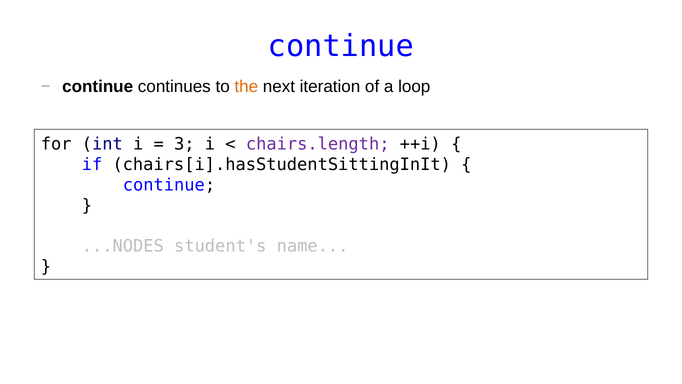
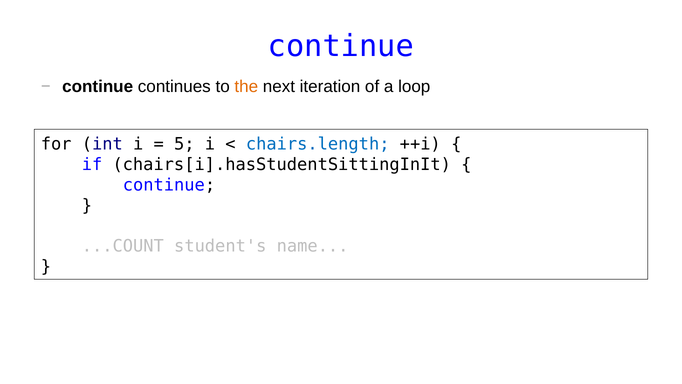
3: 3 -> 5
chairs.length colour: purple -> blue
...NODES: ...NODES -> ...COUNT
